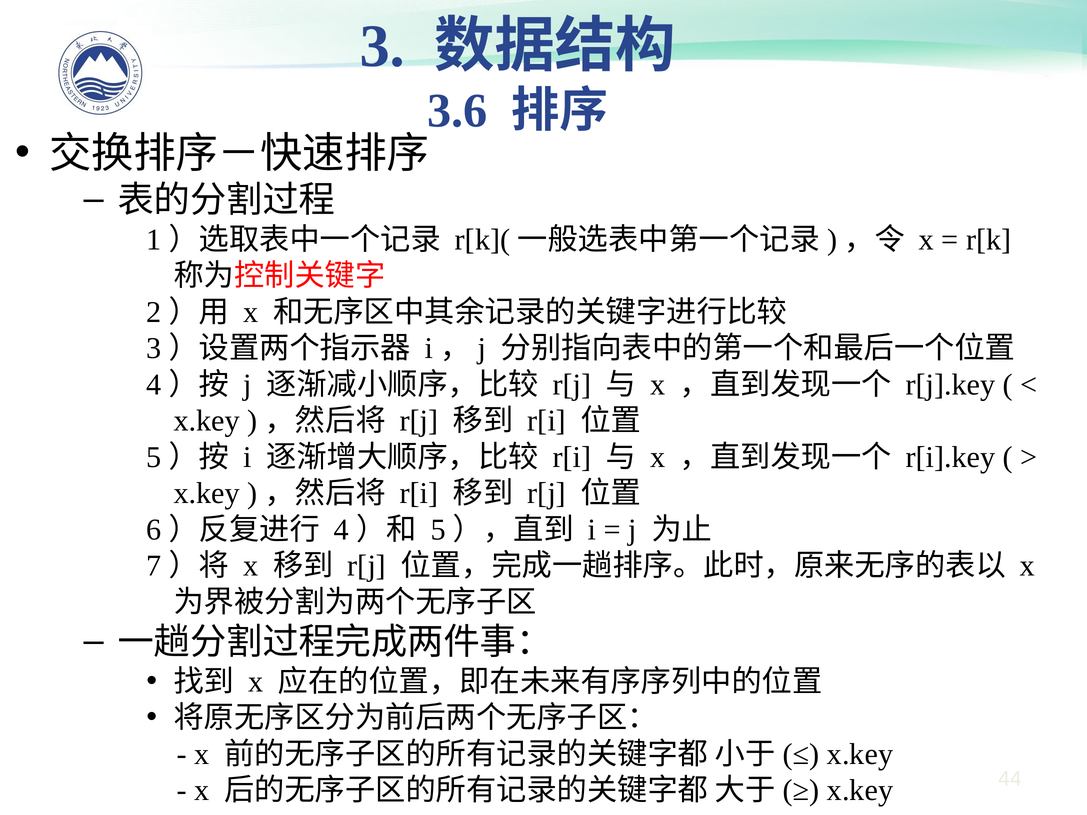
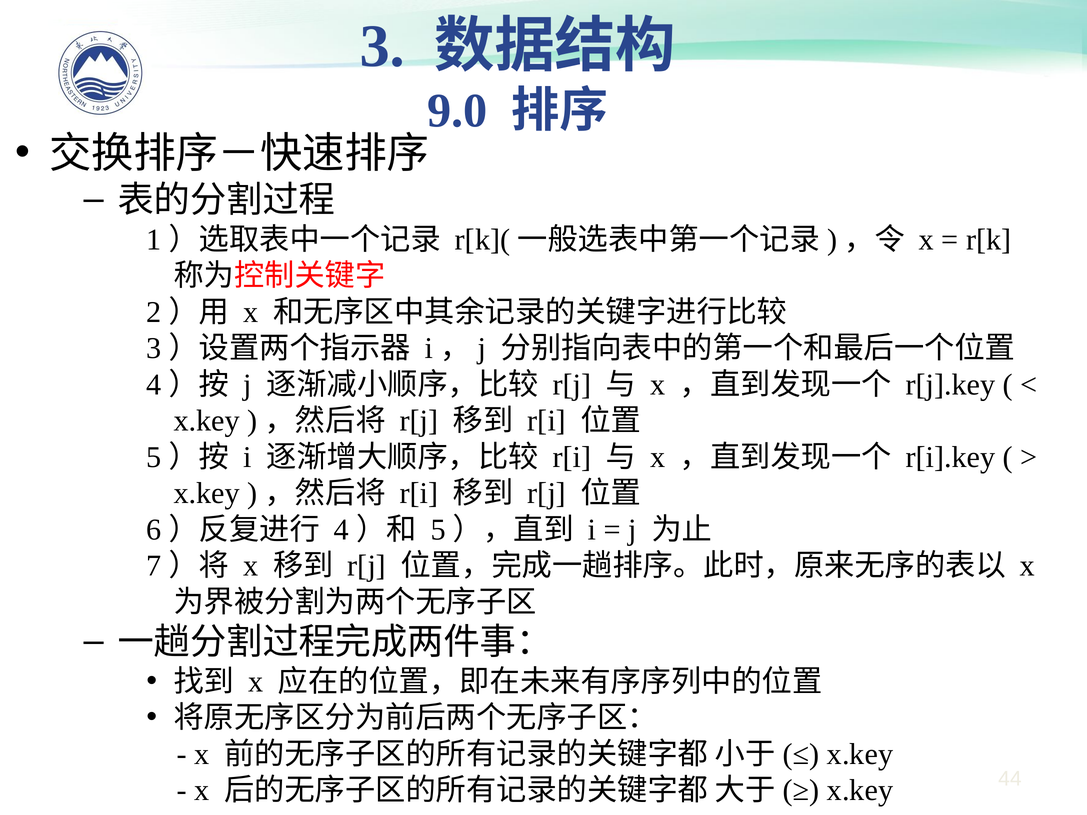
3.6: 3.6 -> 9.0
